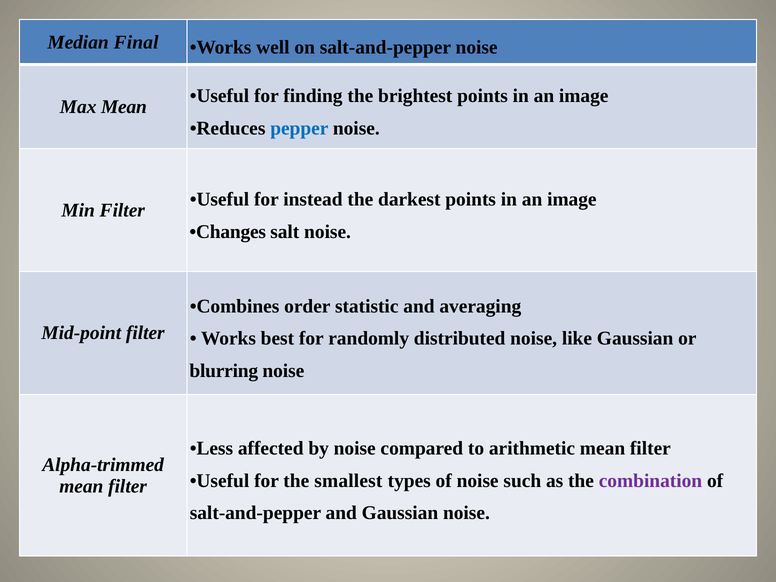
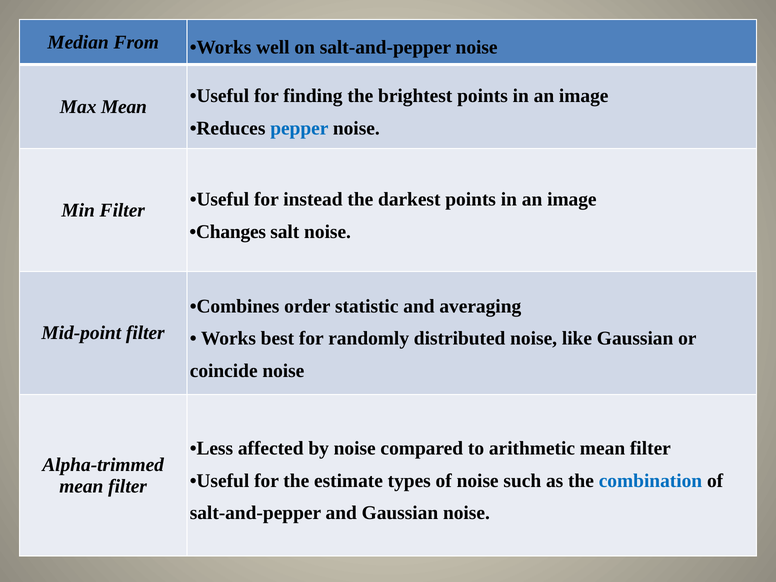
Final: Final -> From
blurring: blurring -> coincide
smallest: smallest -> estimate
combination colour: purple -> blue
